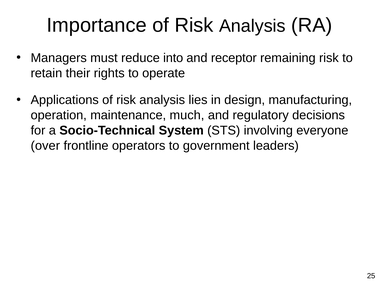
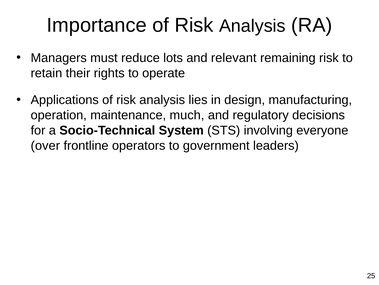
into: into -> lots
receptor: receptor -> relevant
